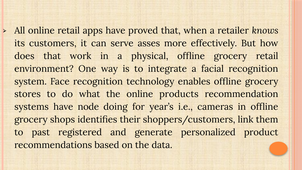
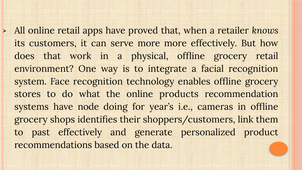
serve asses: asses -> more
past registered: registered -> effectively
